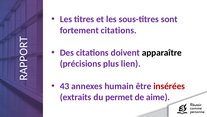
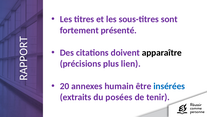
fortement citations: citations -> présenté
43: 43 -> 20
insérées colour: red -> blue
permet: permet -> posées
aime: aime -> tenir
